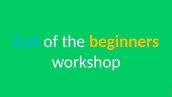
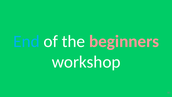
beginners colour: yellow -> pink
